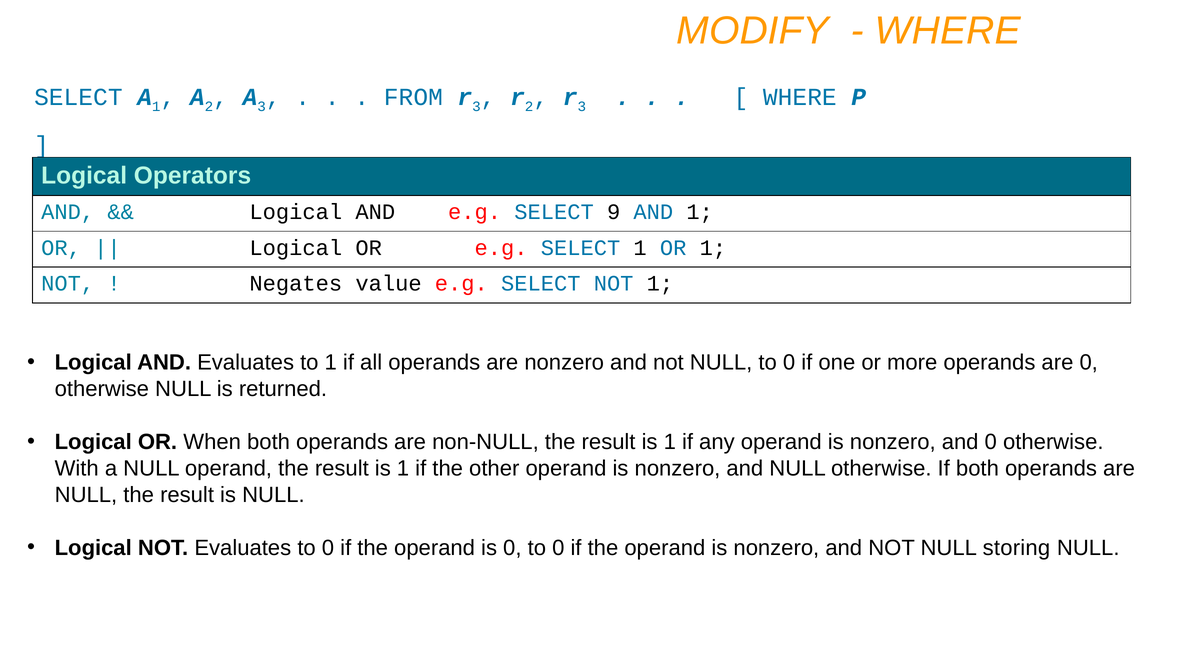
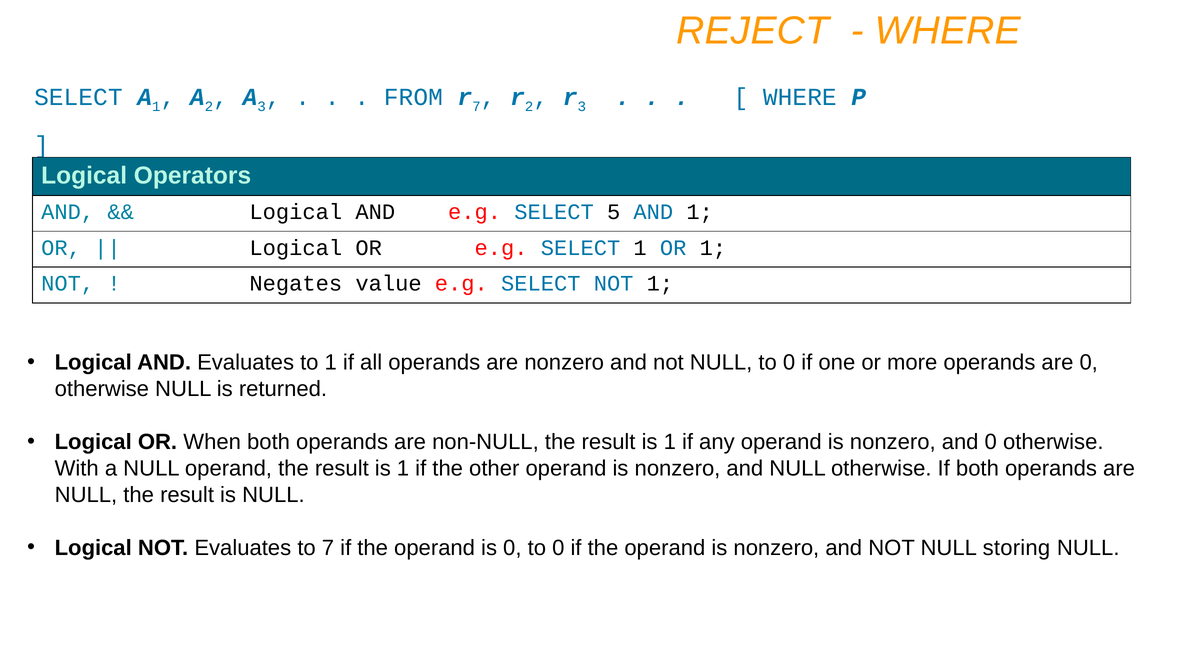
MODIFY: MODIFY -> REJECT
3 at (476, 107): 3 -> 7
9: 9 -> 5
Evaluates to 0: 0 -> 7
